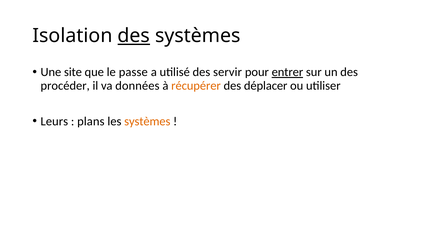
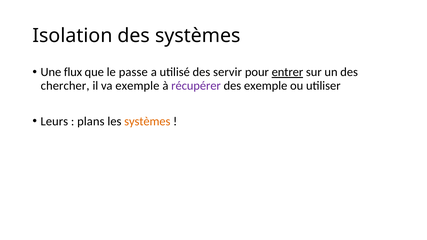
des at (134, 36) underline: present -> none
site: site -> flux
procéder: procéder -> chercher
va données: données -> exemple
récupérer colour: orange -> purple
des déplacer: déplacer -> exemple
